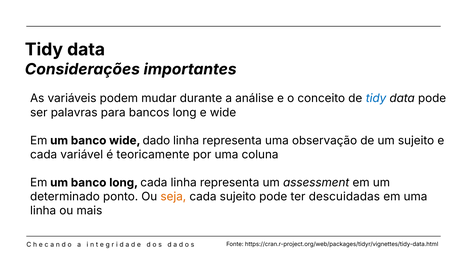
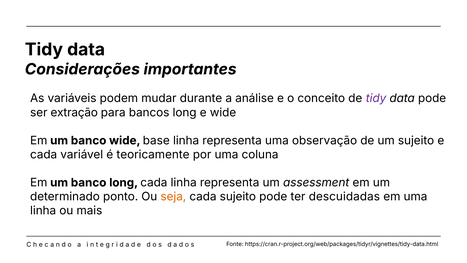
tidy at (376, 98) colour: blue -> purple
palavras: palavras -> extração
dado: dado -> base
